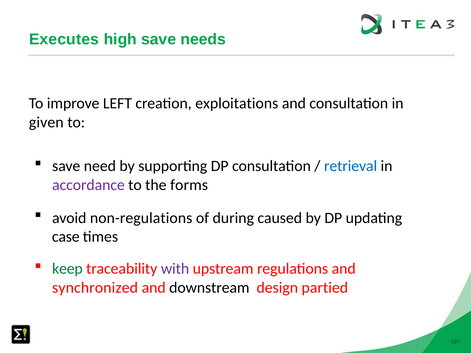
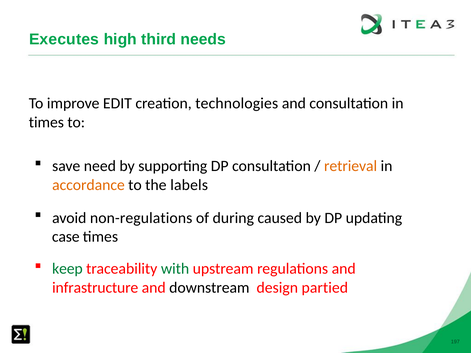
high save: save -> third
LEFT: LEFT -> EDIT
exploitations: exploitations -> technologies
given at (46, 122): given -> times
retrieval colour: blue -> orange
accordance colour: purple -> orange
forms: forms -> labels
with colour: purple -> green
synchronized: synchronized -> infrastructure
